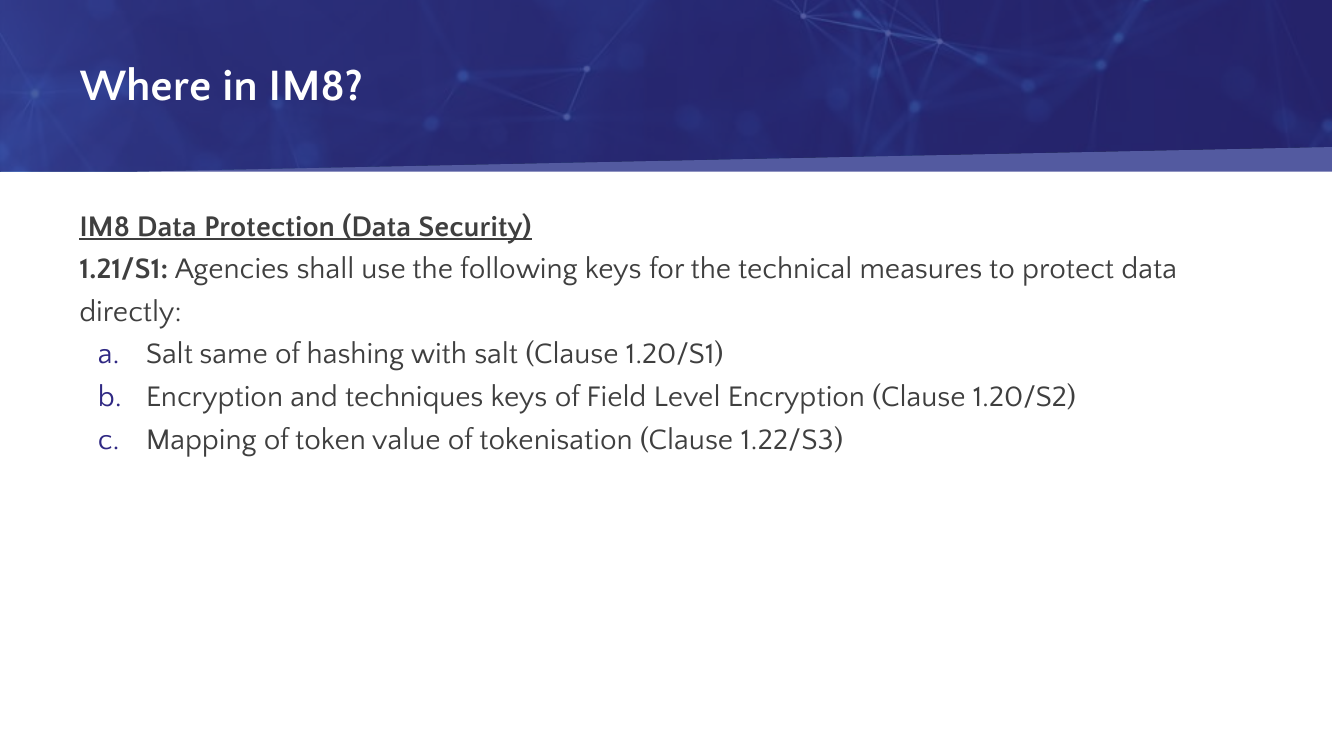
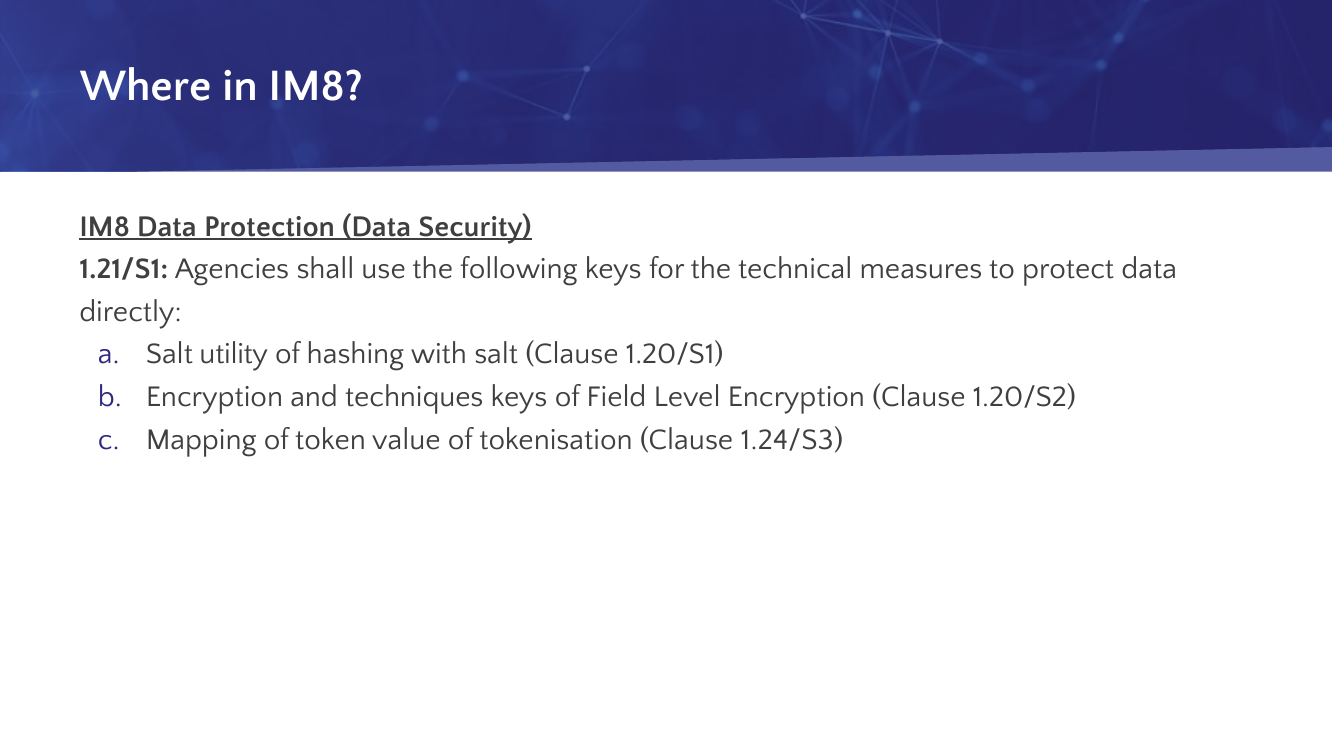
same: same -> utility
1.22/S3: 1.22/S3 -> 1.24/S3
